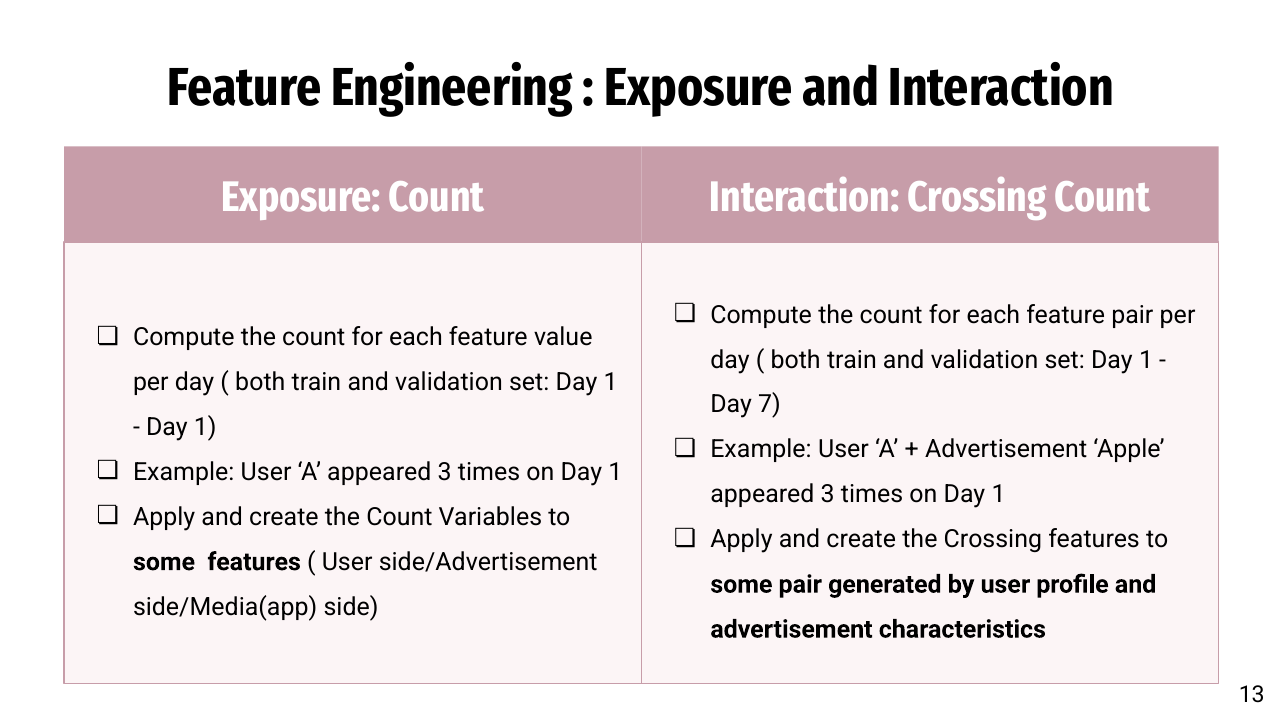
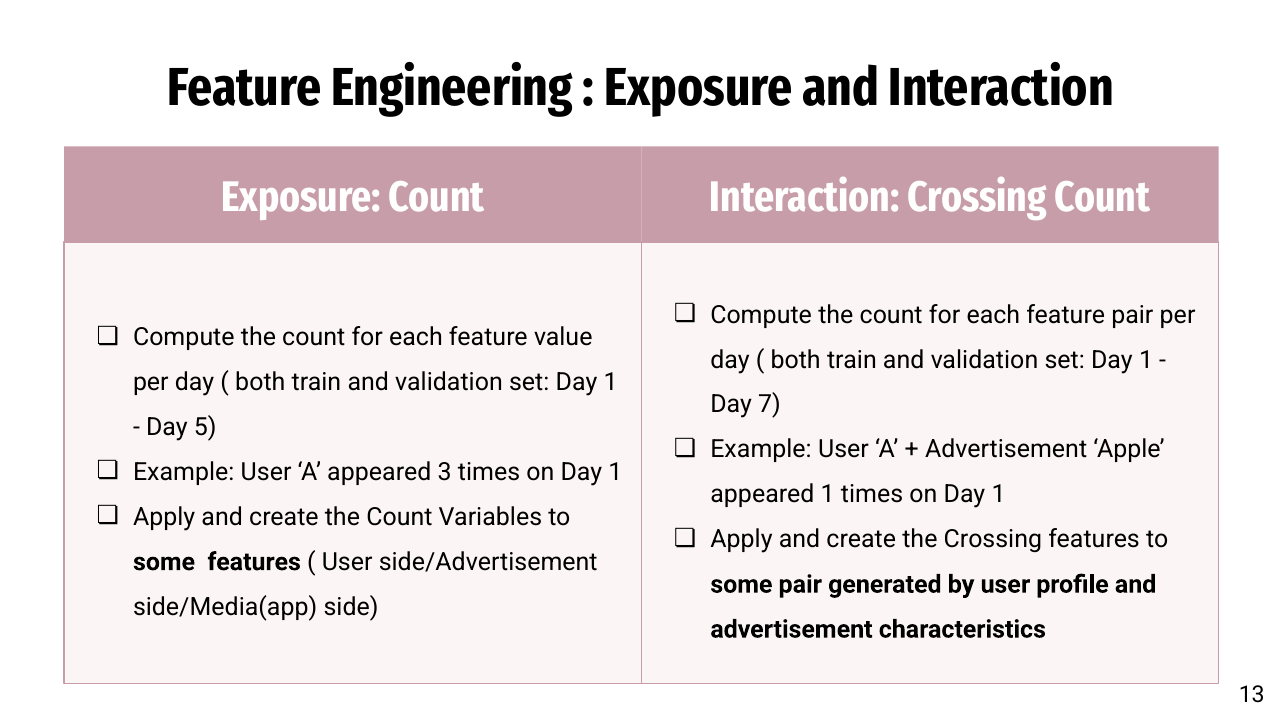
1 at (205, 427): 1 -> 5
3 at (828, 494): 3 -> 1
